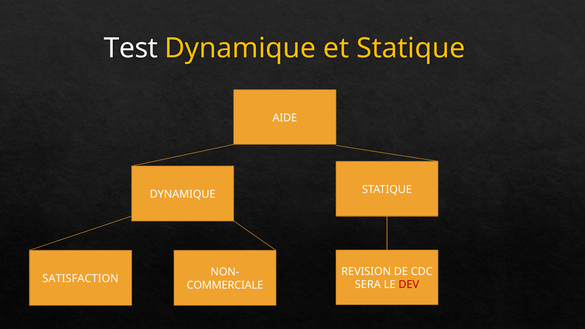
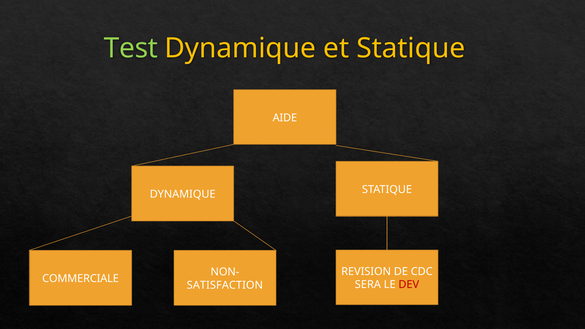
Test colour: white -> light green
SATISFACTION: SATISFACTION -> COMMERCIALE
COMMERCIALE: COMMERCIALE -> SATISFACTION
